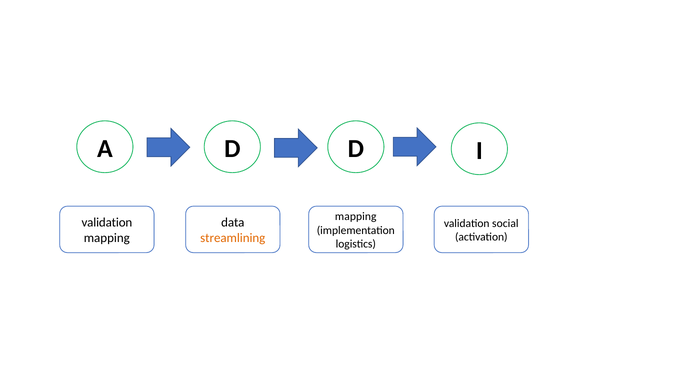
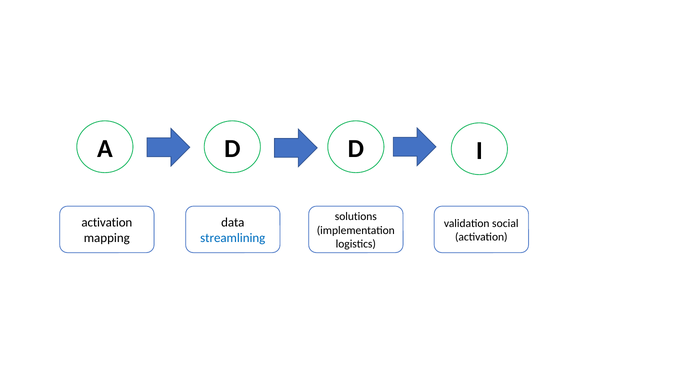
mapping at (356, 216): mapping -> solutions
validation at (107, 222): validation -> activation
streamlining colour: orange -> blue
